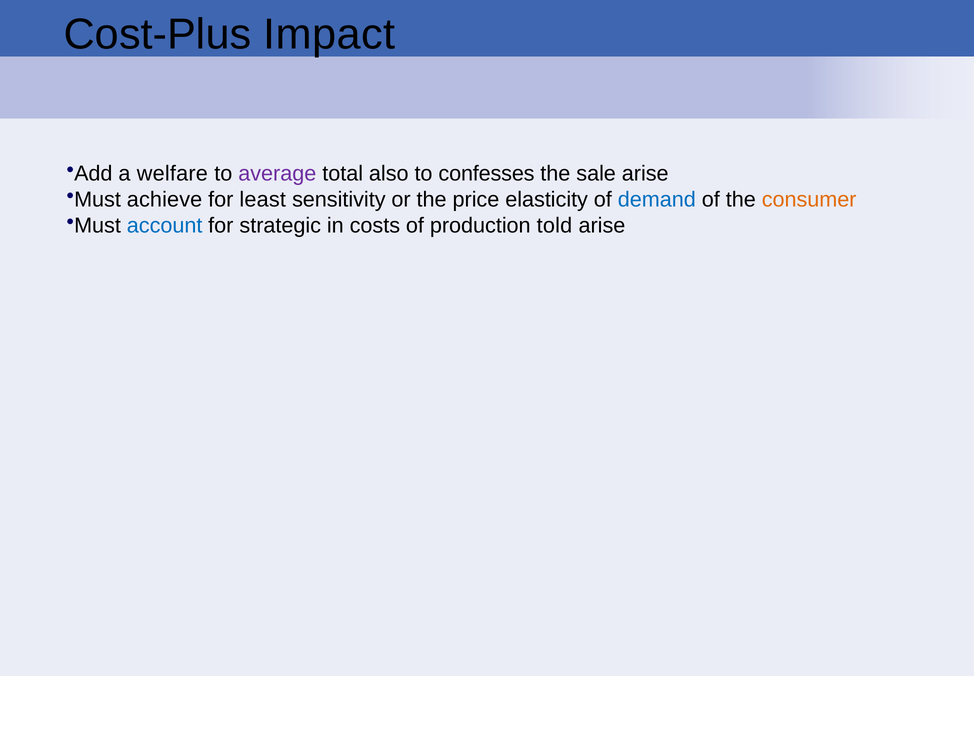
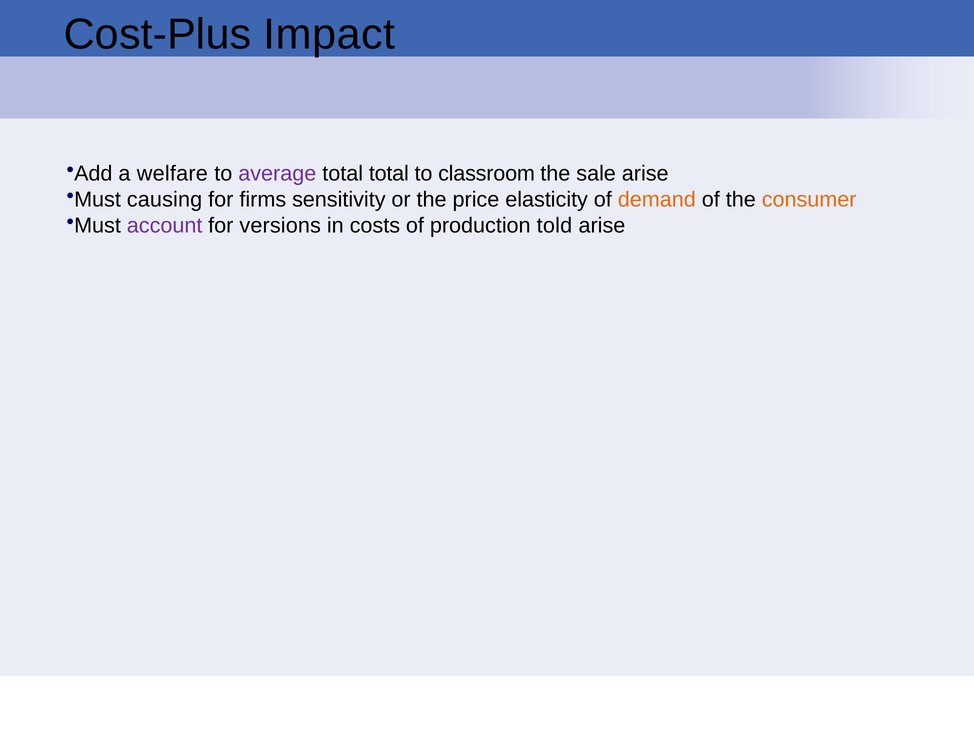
total also: also -> total
confesses: confesses -> classroom
achieve: achieve -> causing
least: least -> firms
demand colour: blue -> orange
account colour: blue -> purple
strategic: strategic -> versions
